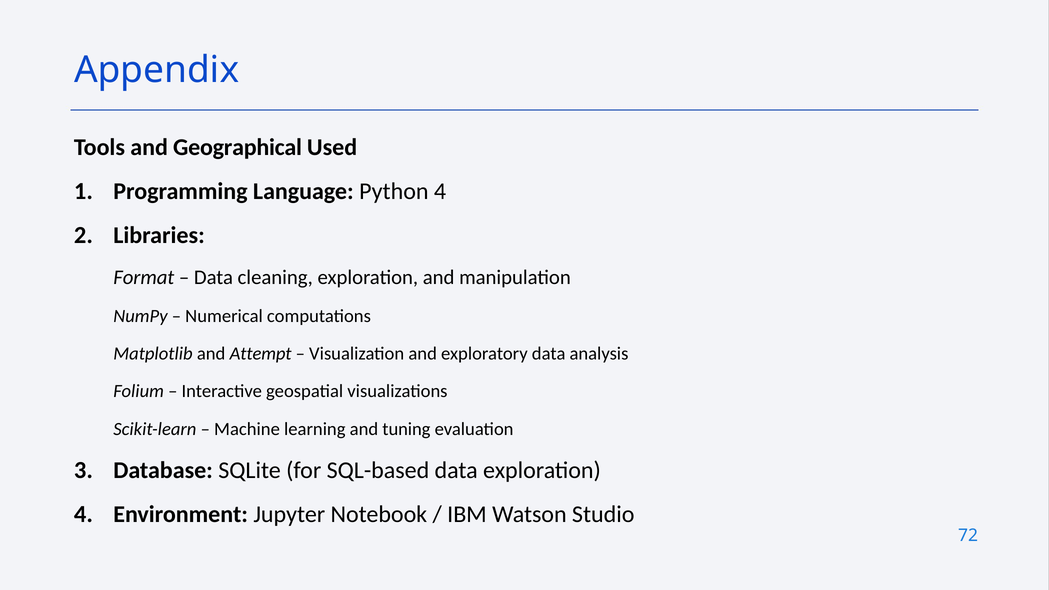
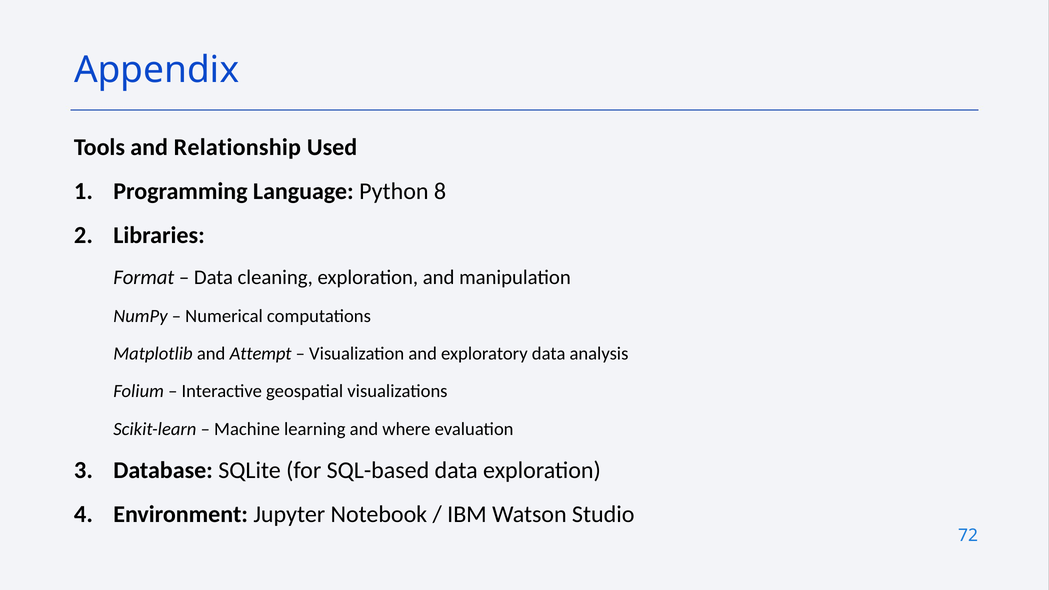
Geographical: Geographical -> Relationship
Python 4: 4 -> 8
tuning: tuning -> where
